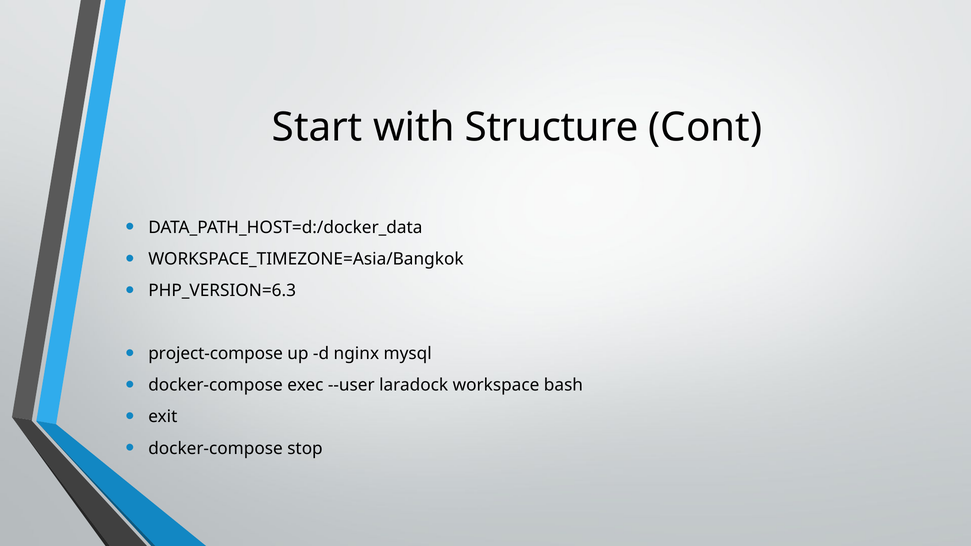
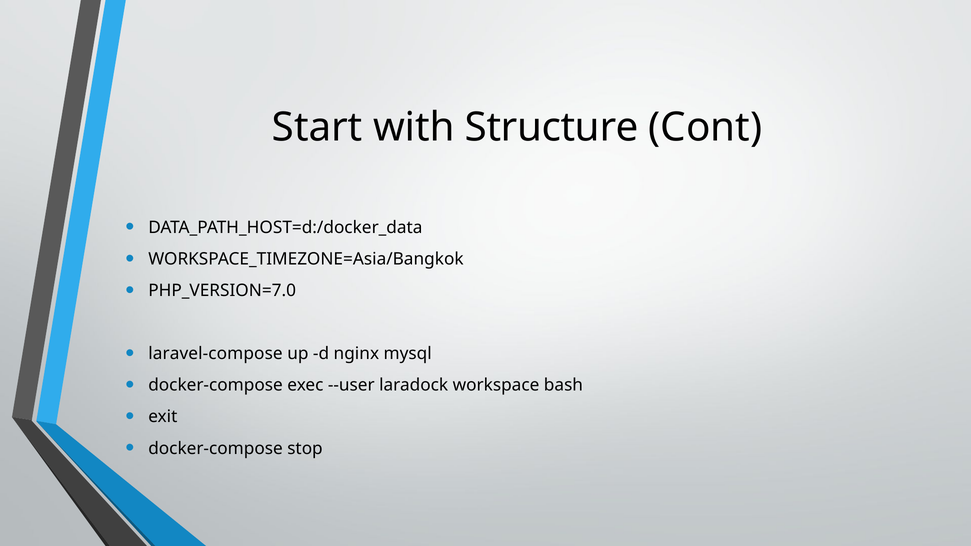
PHP_VERSION=6.3: PHP_VERSION=6.3 -> PHP_VERSION=7.0
project-compose: project-compose -> laravel-compose
